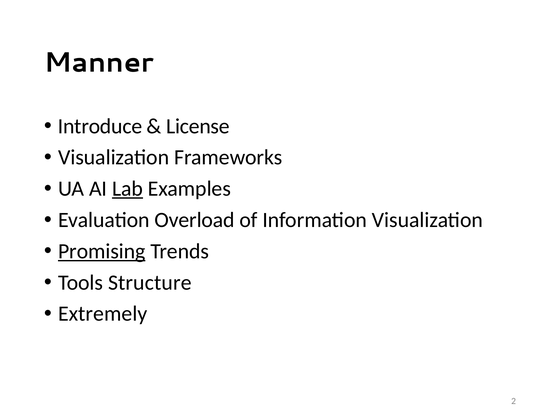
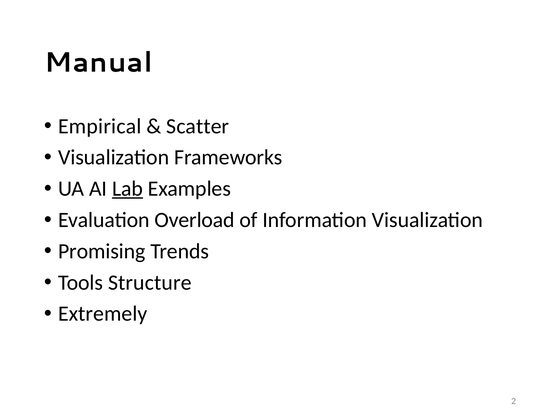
Manner: Manner -> Manual
Introduce: Introduce -> Empirical
License: License -> Scatter
Promising underline: present -> none
